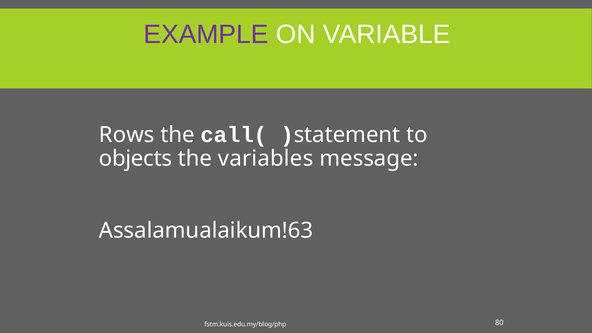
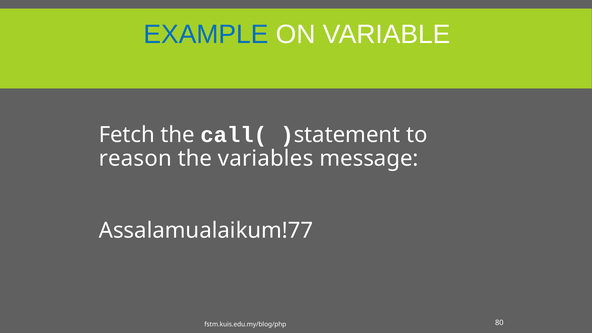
EXAMPLE colour: purple -> blue
Rows: Rows -> Fetch
objects: objects -> reason
Assalamualaikum!63: Assalamualaikum!63 -> Assalamualaikum!77
